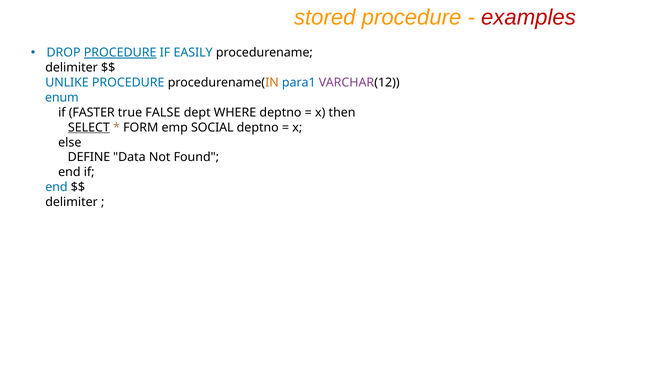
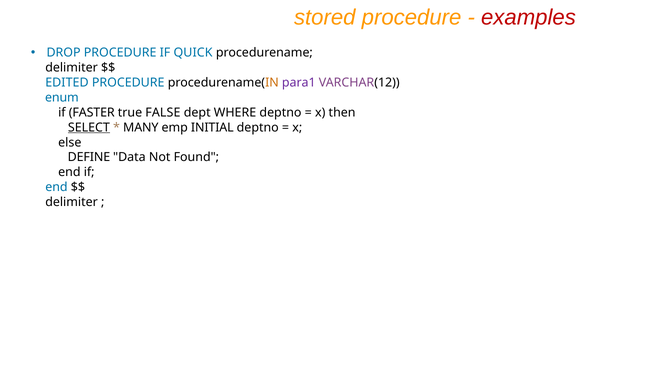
PROCEDURE at (120, 53) underline: present -> none
EASILY: EASILY -> QUICK
UNLIKE: UNLIKE -> EDITED
para1 colour: blue -> purple
FORM: FORM -> MANY
SOCIAL: SOCIAL -> INITIAL
